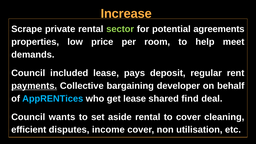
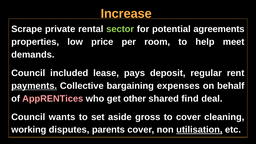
developer: developer -> expenses
AppRENTices colour: light blue -> pink
get lease: lease -> other
aside rental: rental -> gross
efficient: efficient -> working
income: income -> parents
utilisation underline: none -> present
